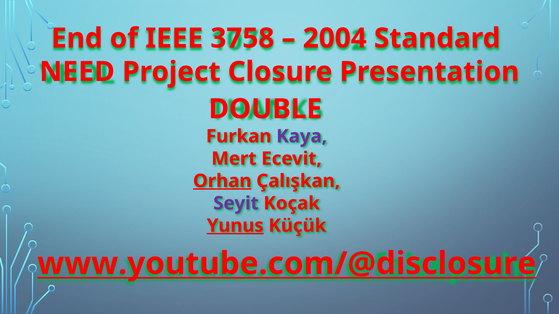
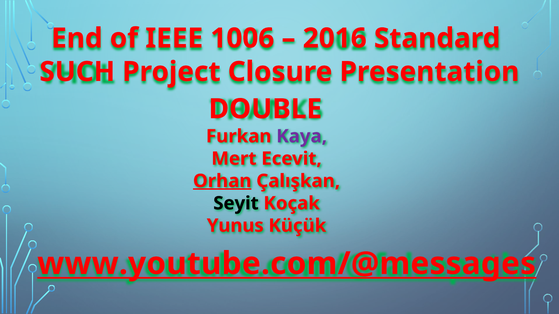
3758: 3758 -> 1006
2004: 2004 -> 2016
NEED: NEED -> SUCH
Seyit colour: purple -> black
Yunus underline: present -> none
www.youtube.com/@disclosure: www.youtube.com/@disclosure -> www.youtube.com/@messages
